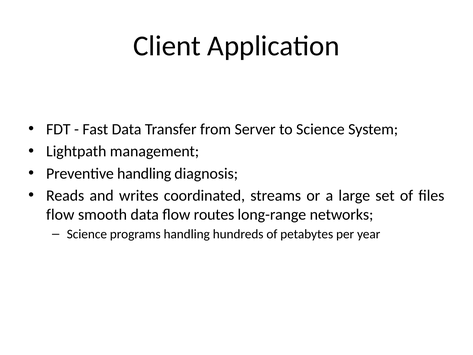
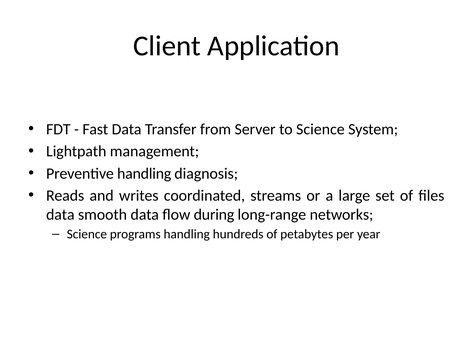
flow at (60, 214): flow -> data
routes: routes -> during
